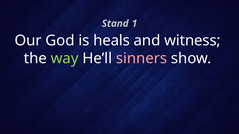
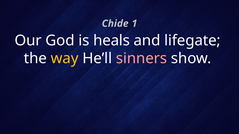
Stand: Stand -> Chide
witness: witness -> lifegate
way colour: light green -> yellow
